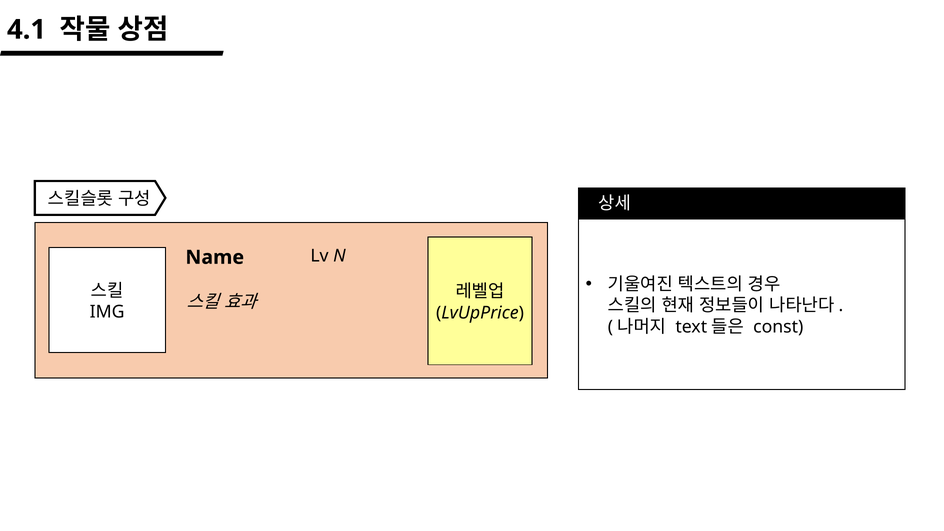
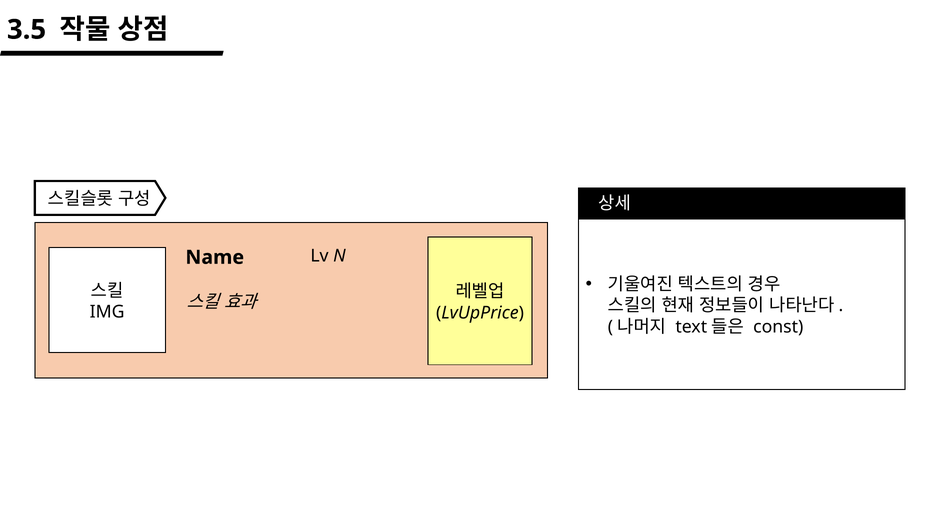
4.1: 4.1 -> 3.5
